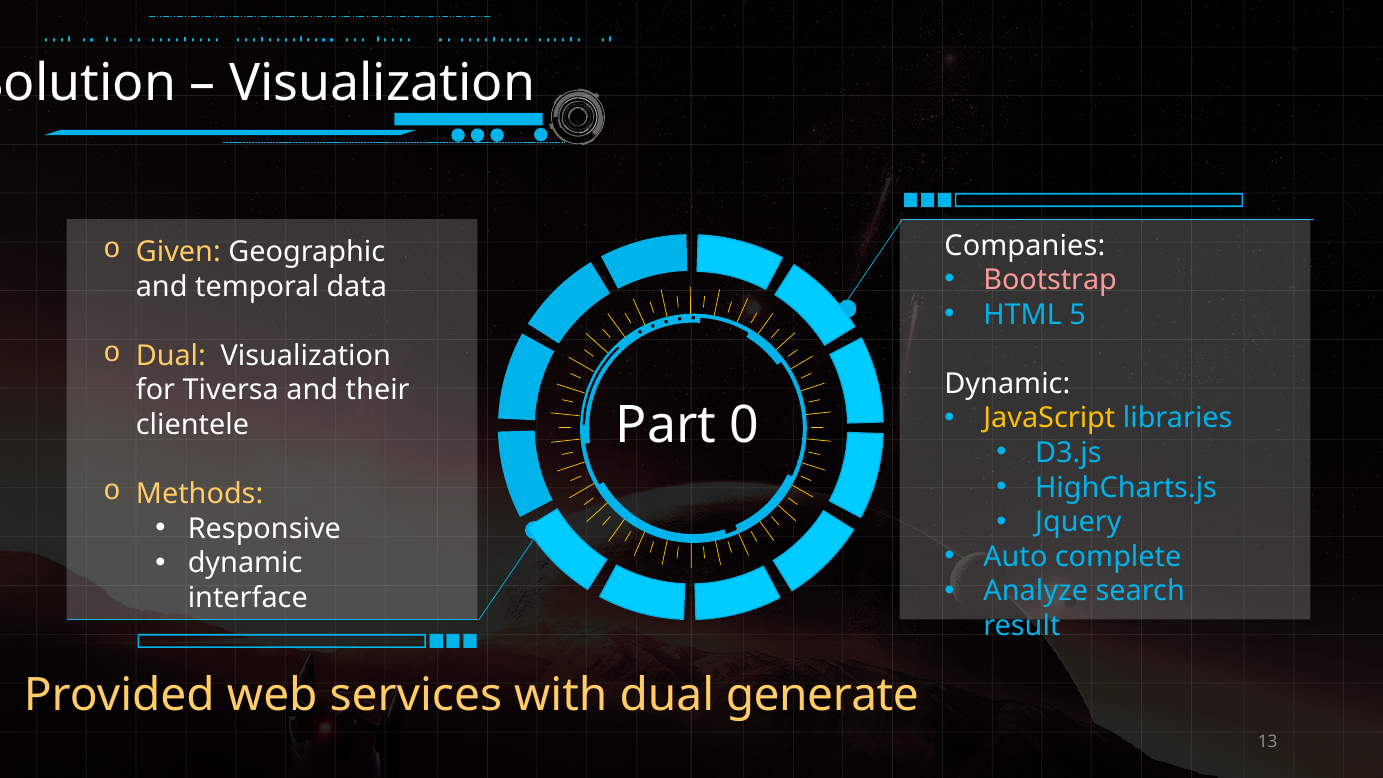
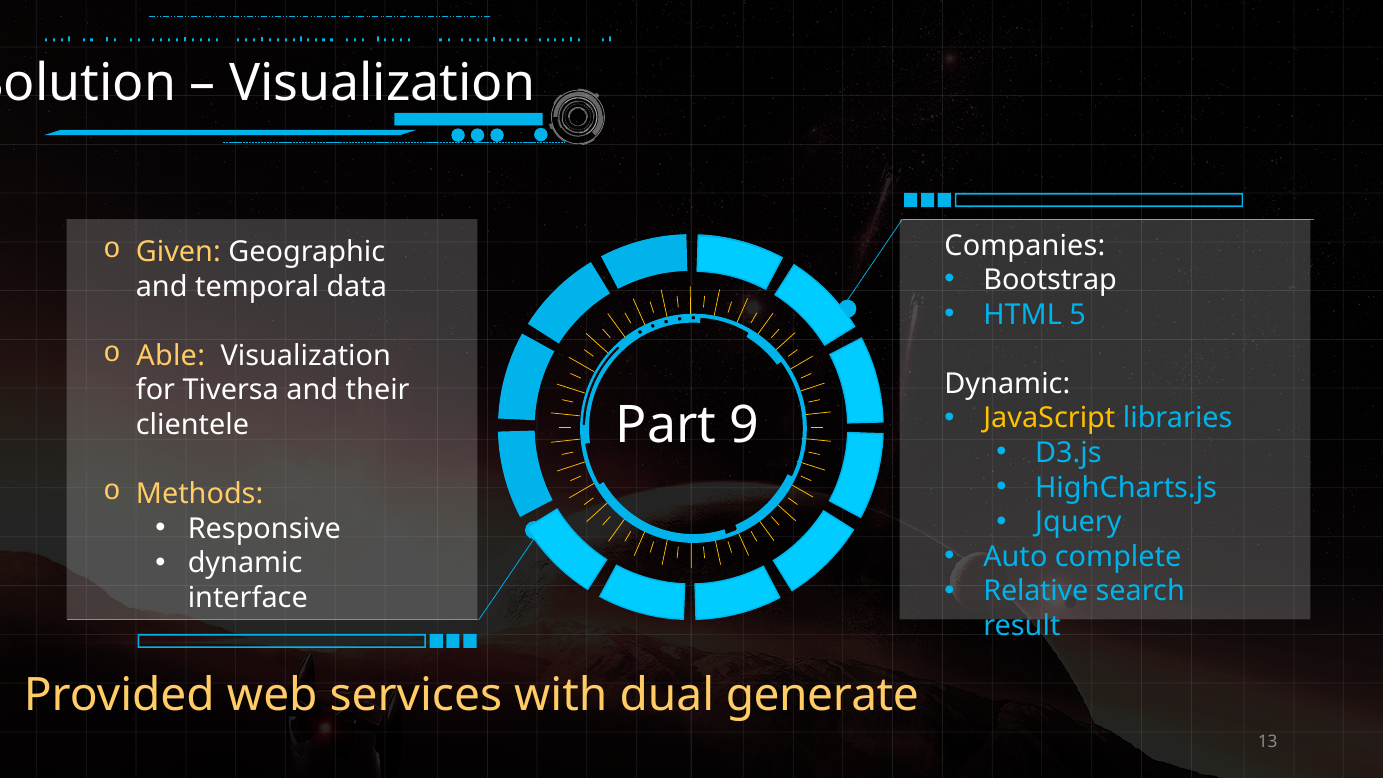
Bootstrap colour: pink -> white
Dual at (171, 356): Dual -> Able
0: 0 -> 9
Analyze: Analyze -> Relative
